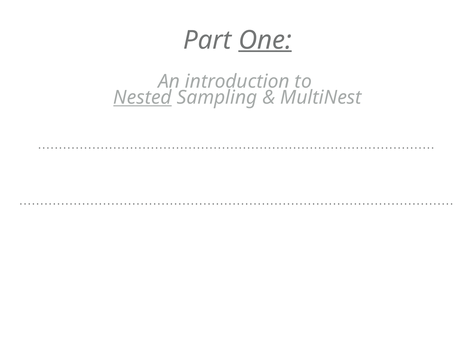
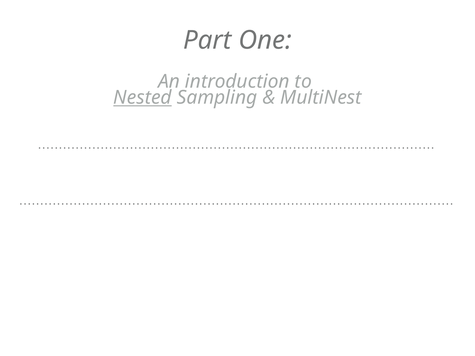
One underline: present -> none
